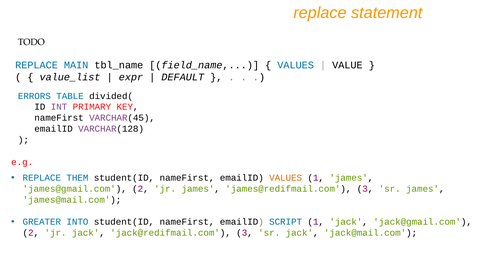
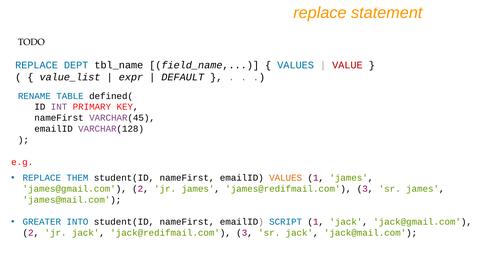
MAIN: MAIN -> DEPT
VALUE colour: black -> red
ERRORS: ERRORS -> RENAME
divided(: divided( -> defined(
